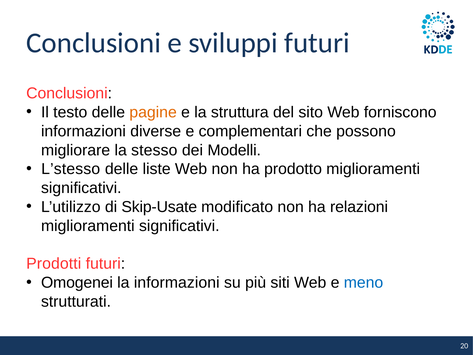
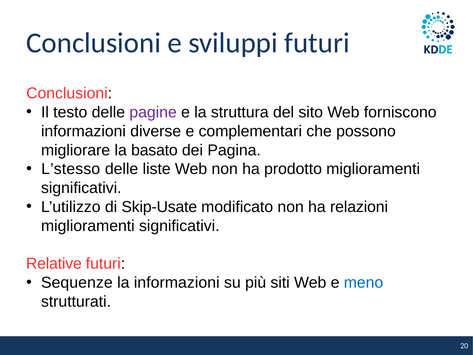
pagine colour: orange -> purple
stesso: stesso -> basato
Modelli: Modelli -> Pagina
Prodotti: Prodotti -> Relative
Omogenei: Omogenei -> Sequenze
